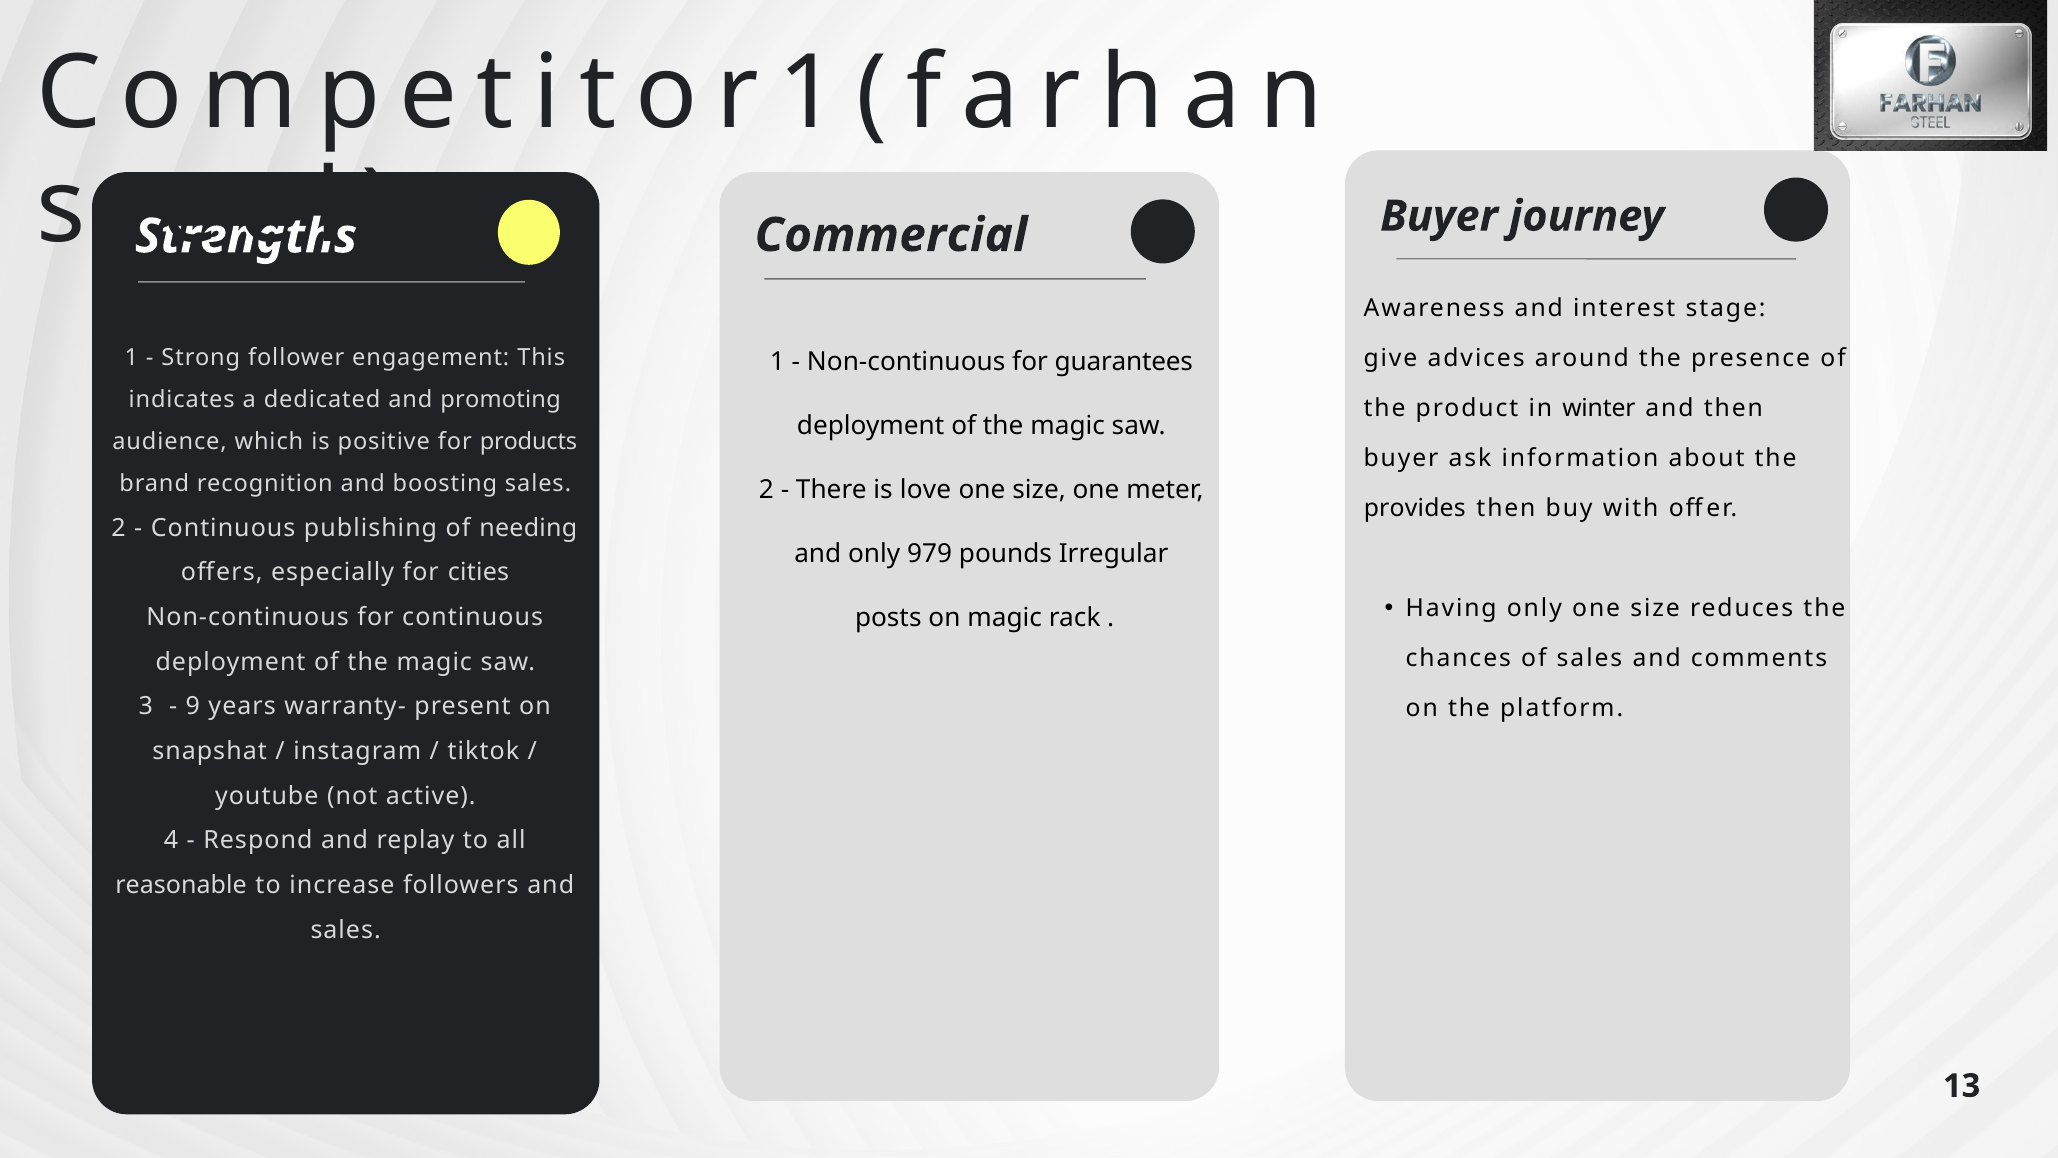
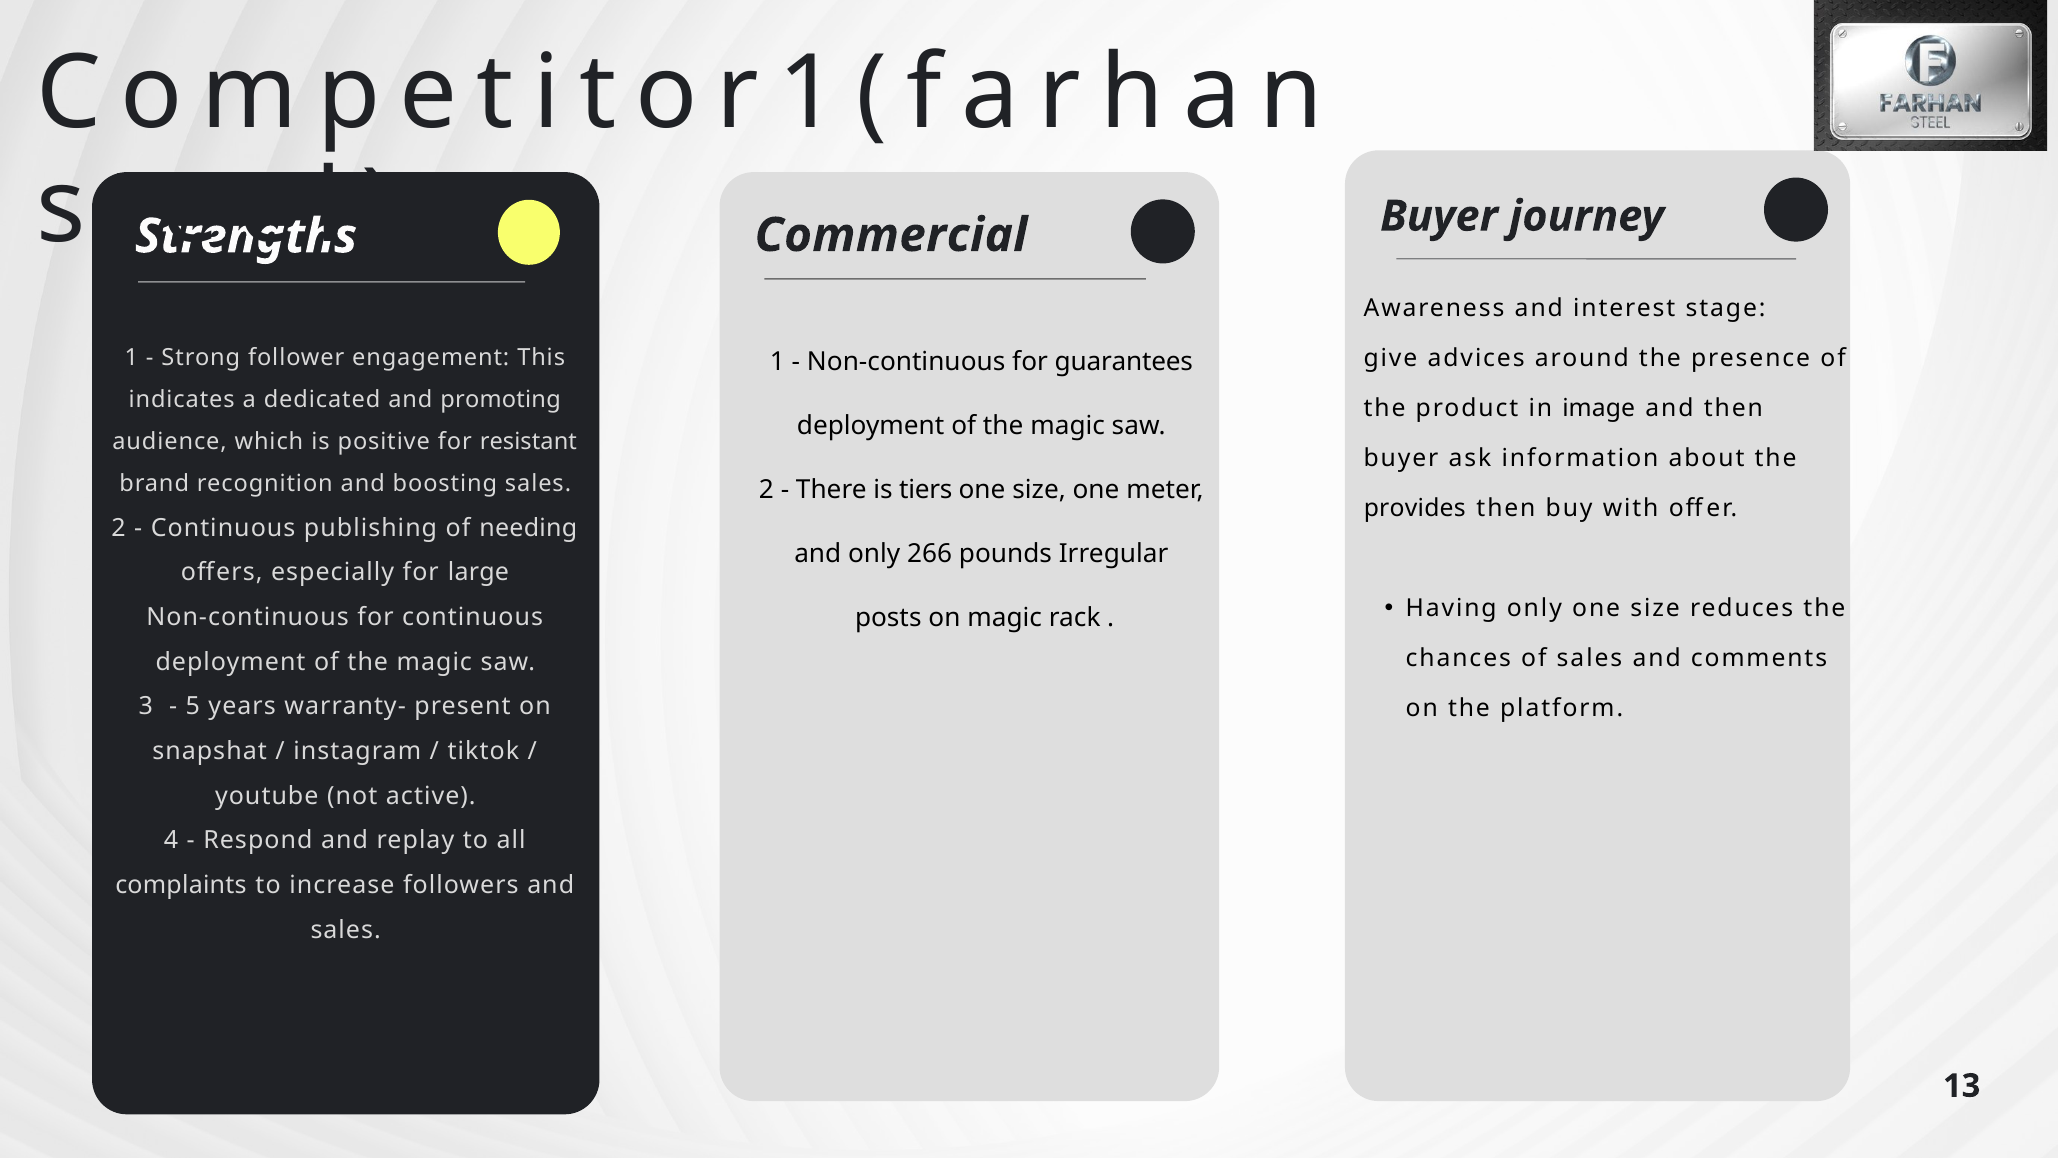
winter: winter -> image
products: products -> resistant
love: love -> tiers
979: 979 -> 266
cities: cities -> large
9: 9 -> 5
reasonable: reasonable -> complaints
